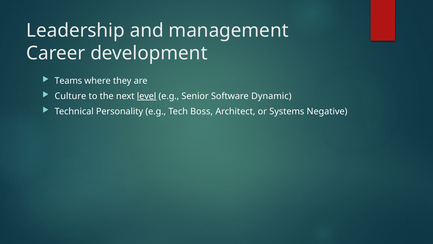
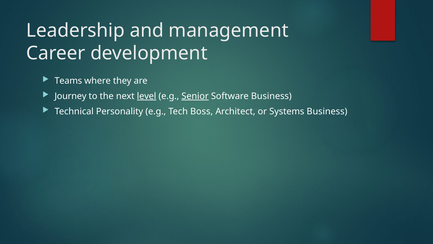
Culture: Culture -> Journey
Senior underline: none -> present
Software Dynamic: Dynamic -> Business
Systems Negative: Negative -> Business
